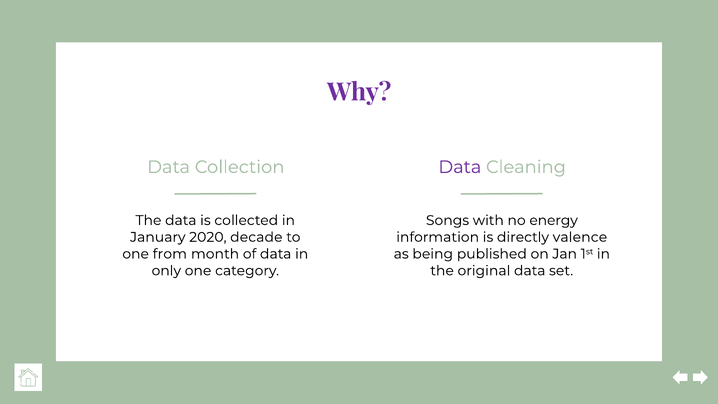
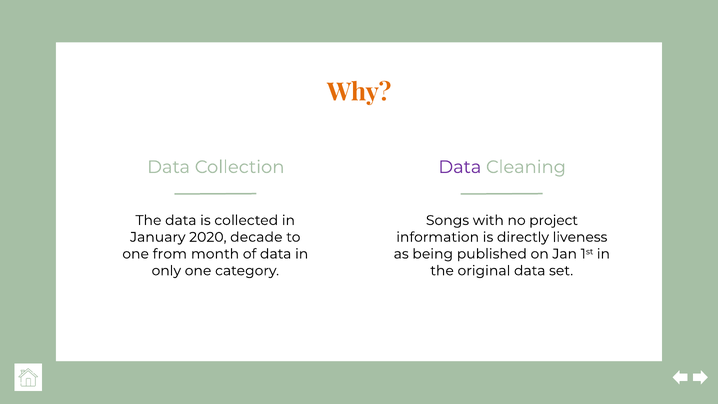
Why colour: purple -> orange
energy: energy -> project
valence: valence -> liveness
